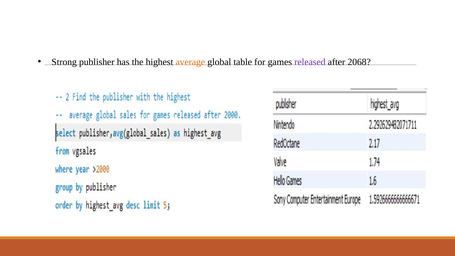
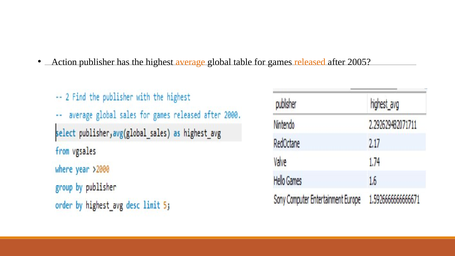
Strong: Strong -> Action
released colour: purple -> orange
2068: 2068 -> 2005
